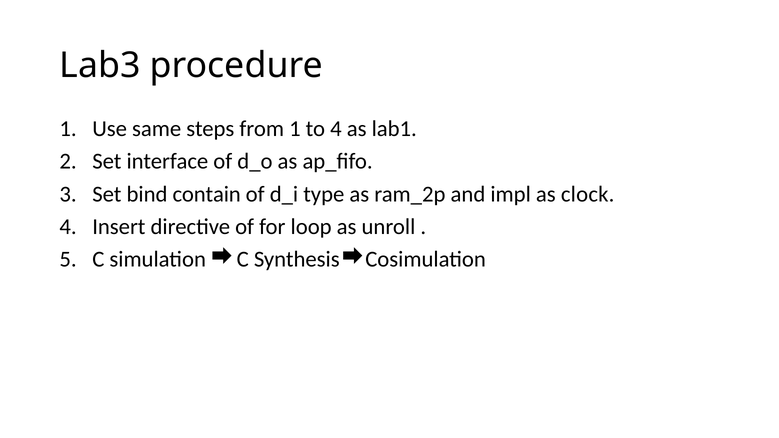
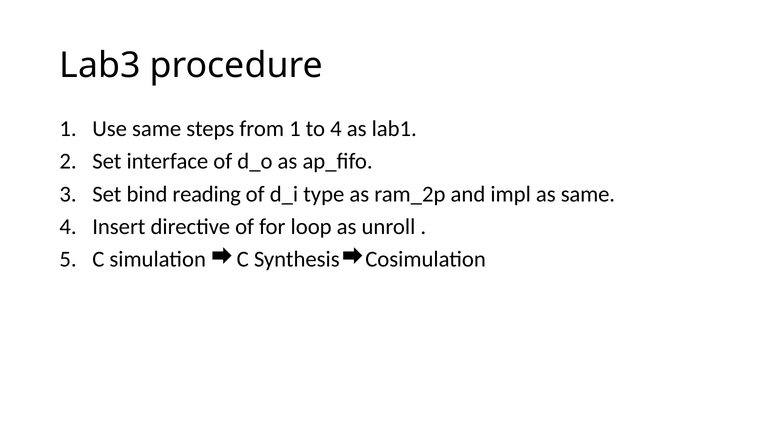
contain: contain -> reading
as clock: clock -> same
